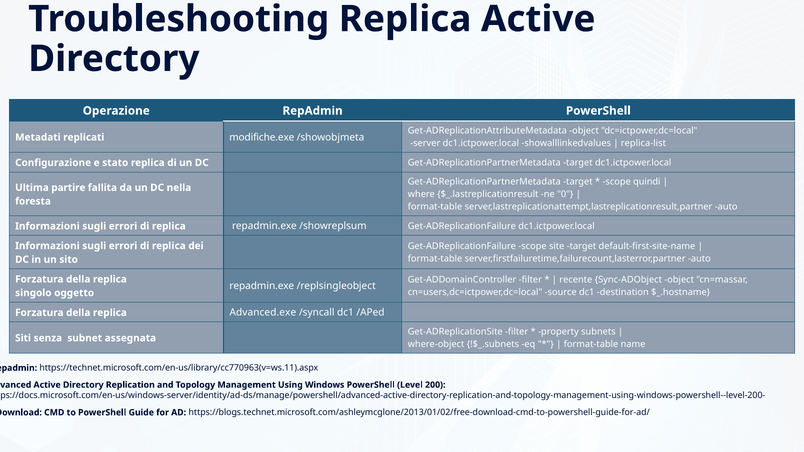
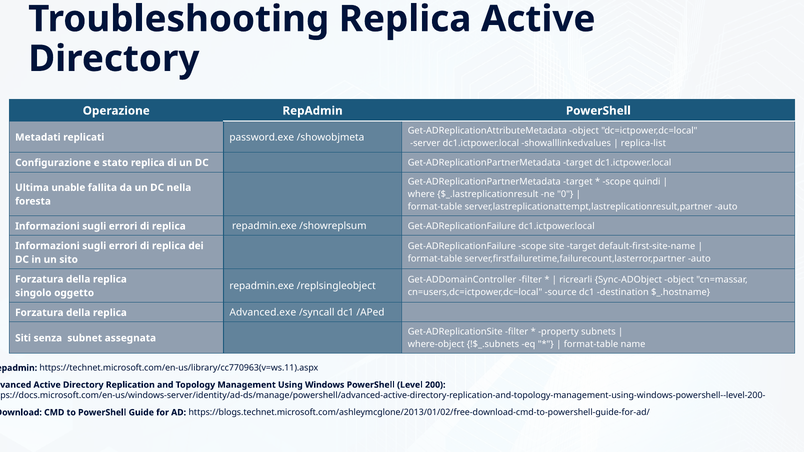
modifiche.exe: modifiche.exe -> password.exe
partire: partire -> unable
recente: recente -> ricrearli
